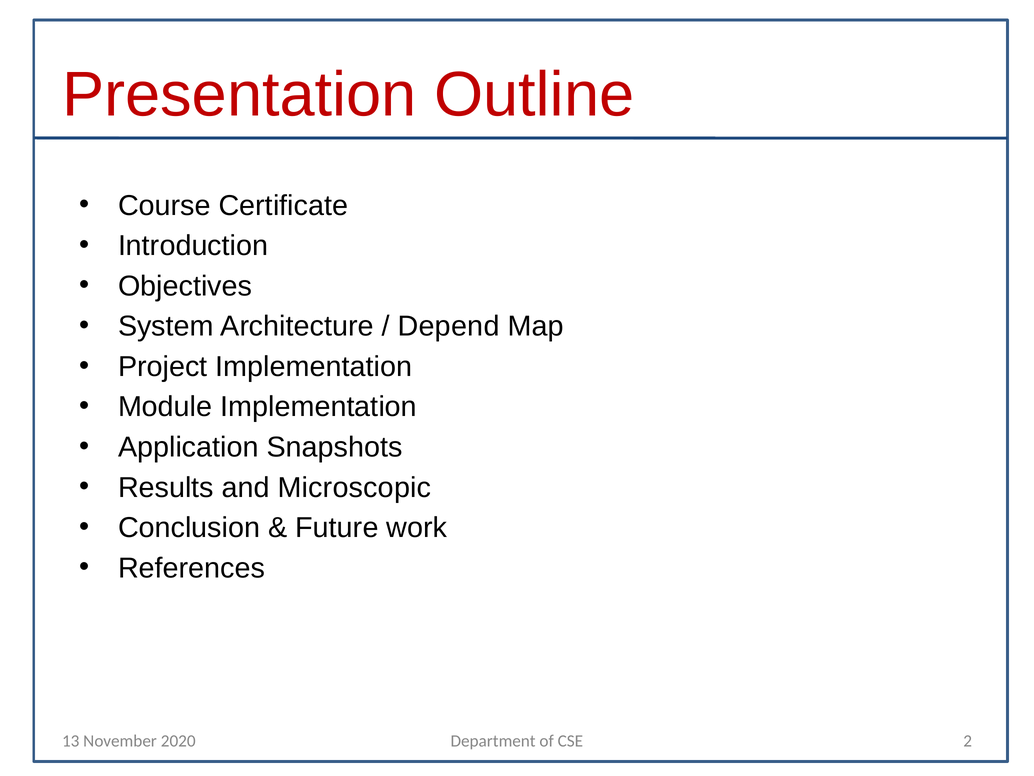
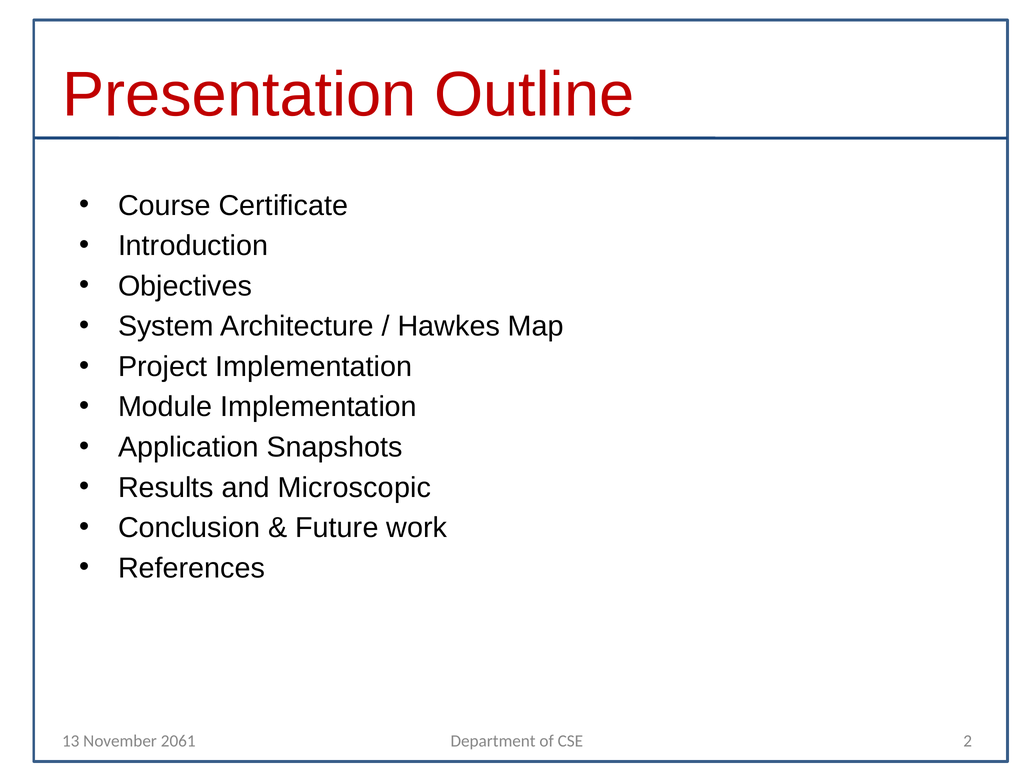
Depend: Depend -> Hawkes
2020: 2020 -> 2061
